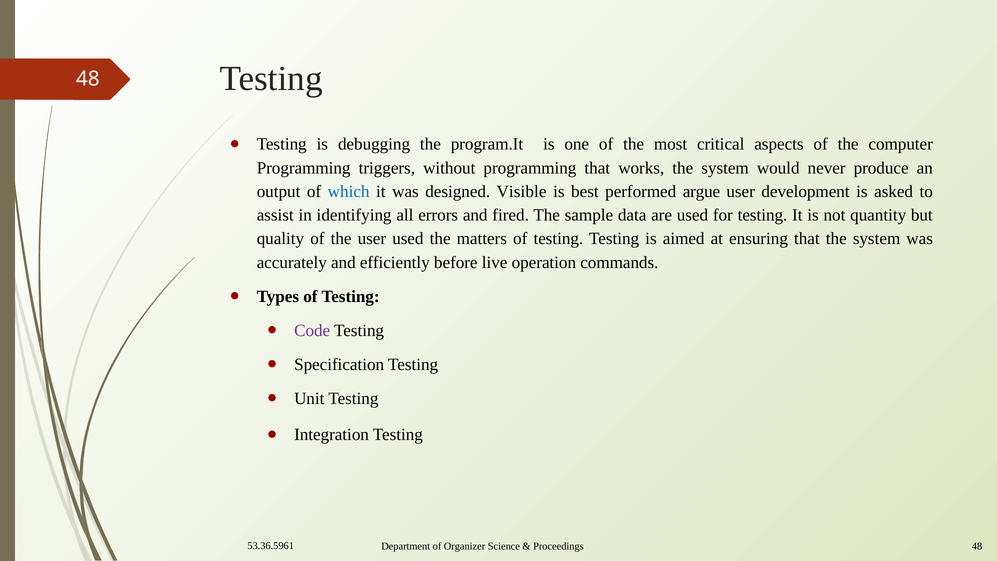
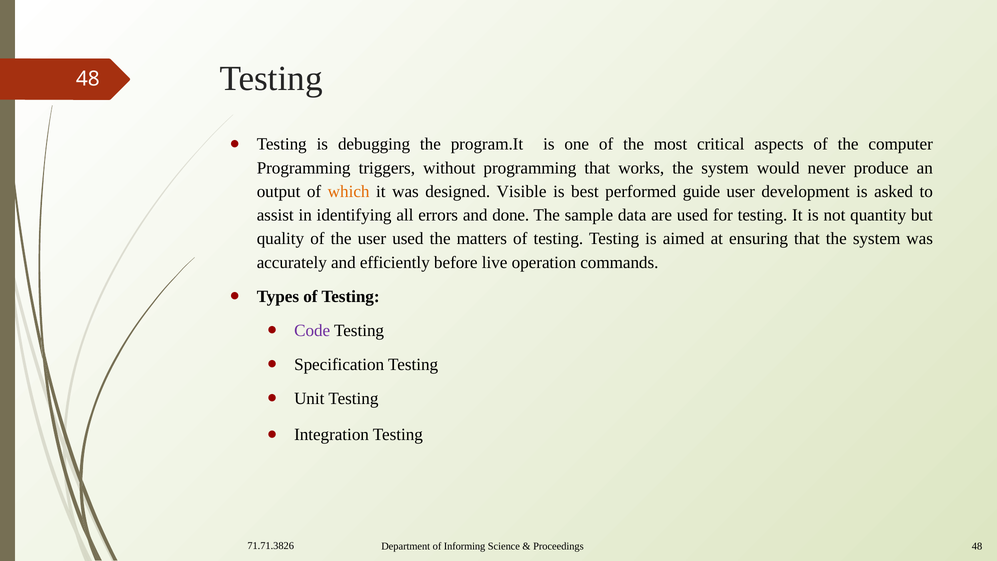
which colour: blue -> orange
argue: argue -> guide
fired: fired -> done
53.36.5961: 53.36.5961 -> 71.71.3826
Organizer: Organizer -> Informing
